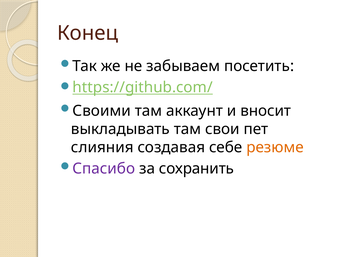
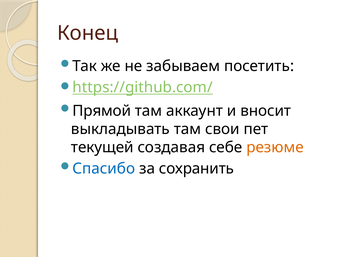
Своими: Своими -> Прямой
слияния: слияния -> текущей
Спасибо colour: purple -> blue
